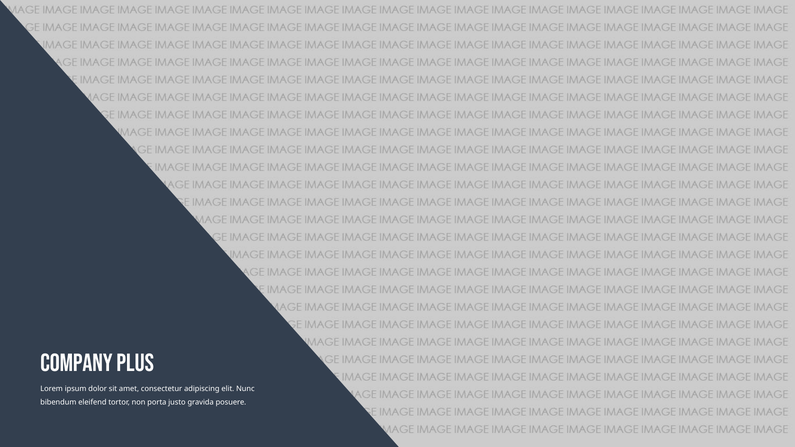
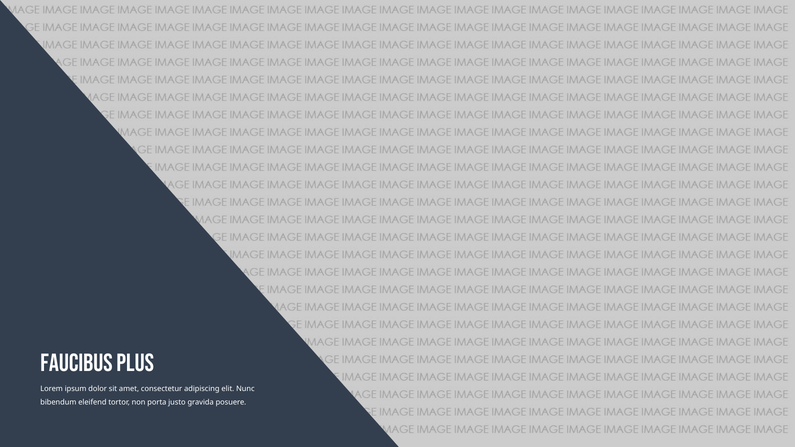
Company: Company -> Faucibus
